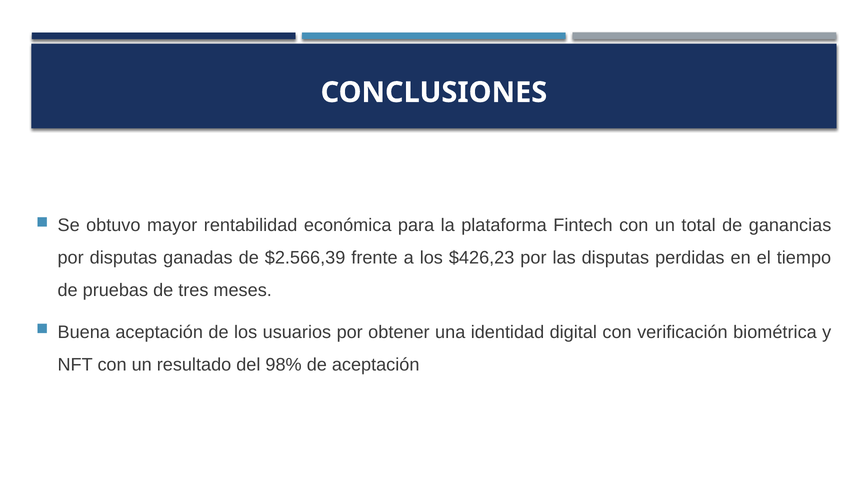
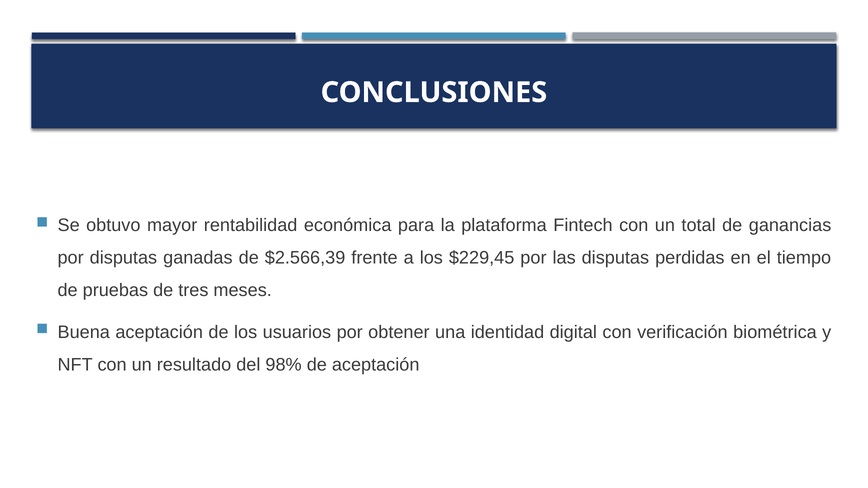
$426,23: $426,23 -> $229,45
